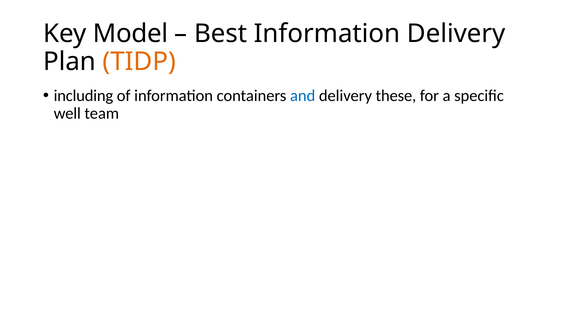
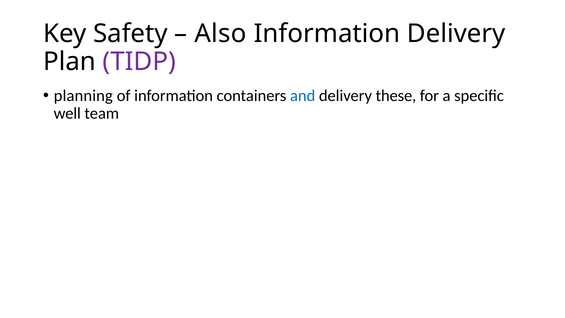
Model: Model -> Safety
Best: Best -> Also
TIDP colour: orange -> purple
including: including -> planning
